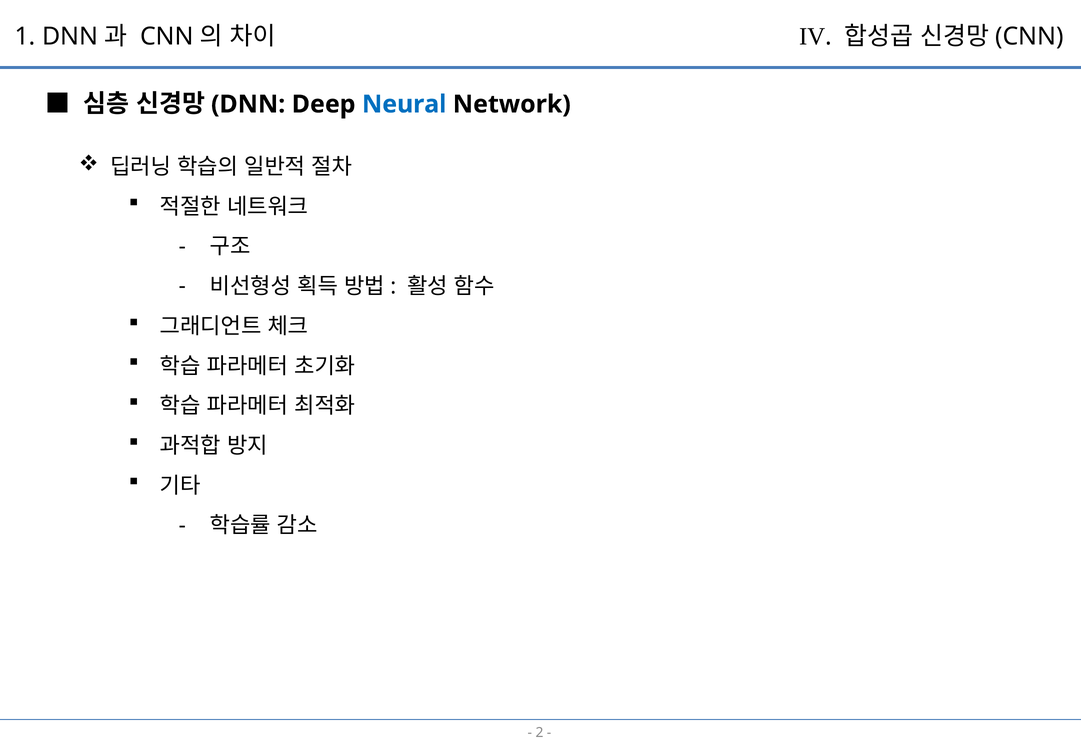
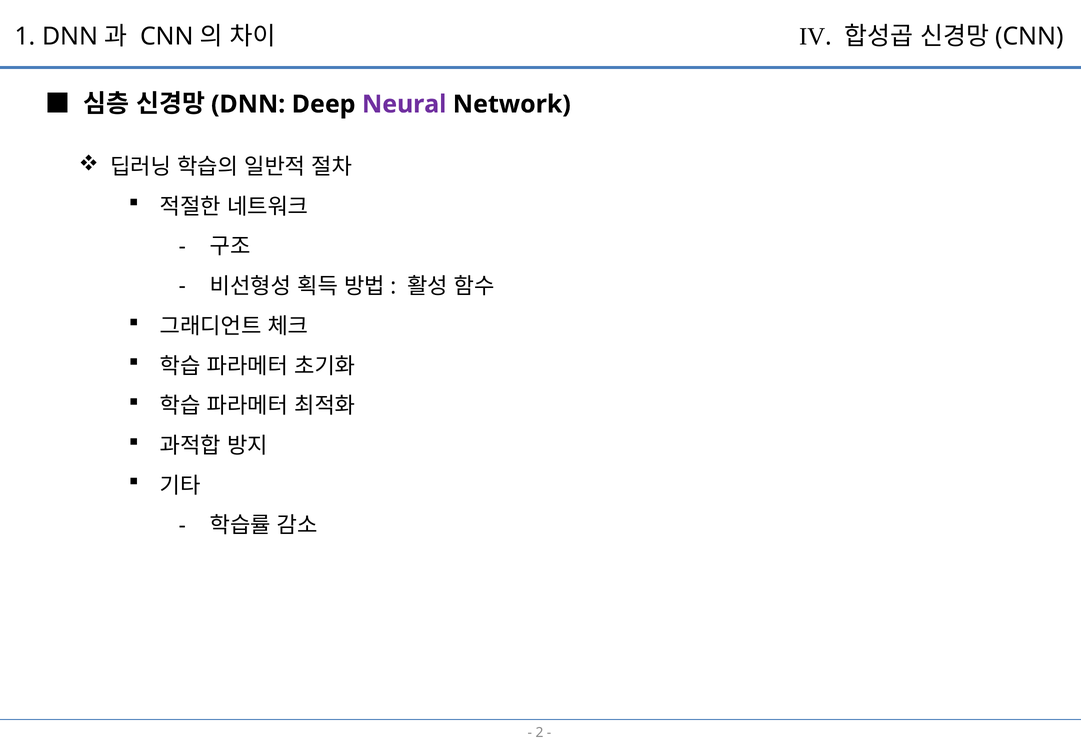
Neural colour: blue -> purple
